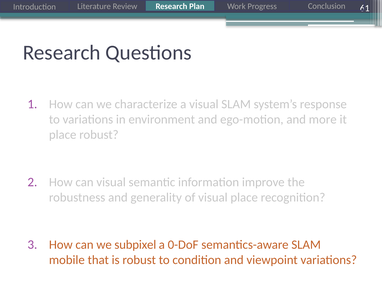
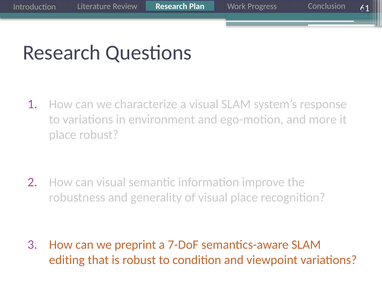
subpixel: subpixel -> preprint
0-DoF: 0-DoF -> 7-DoF
mobile: mobile -> editing
